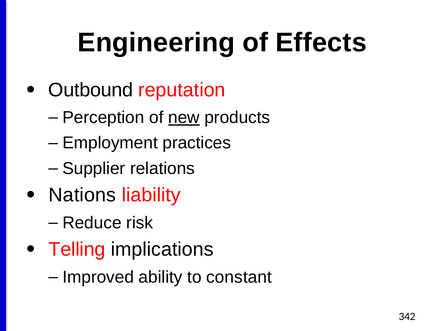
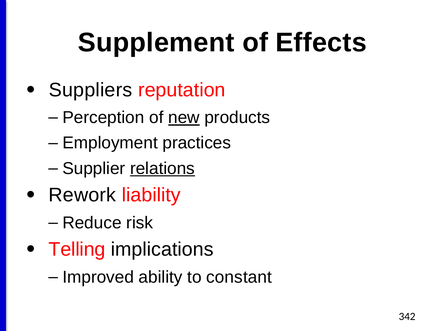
Engineering: Engineering -> Supplement
Outbound: Outbound -> Suppliers
relations underline: none -> present
Nations: Nations -> Rework
